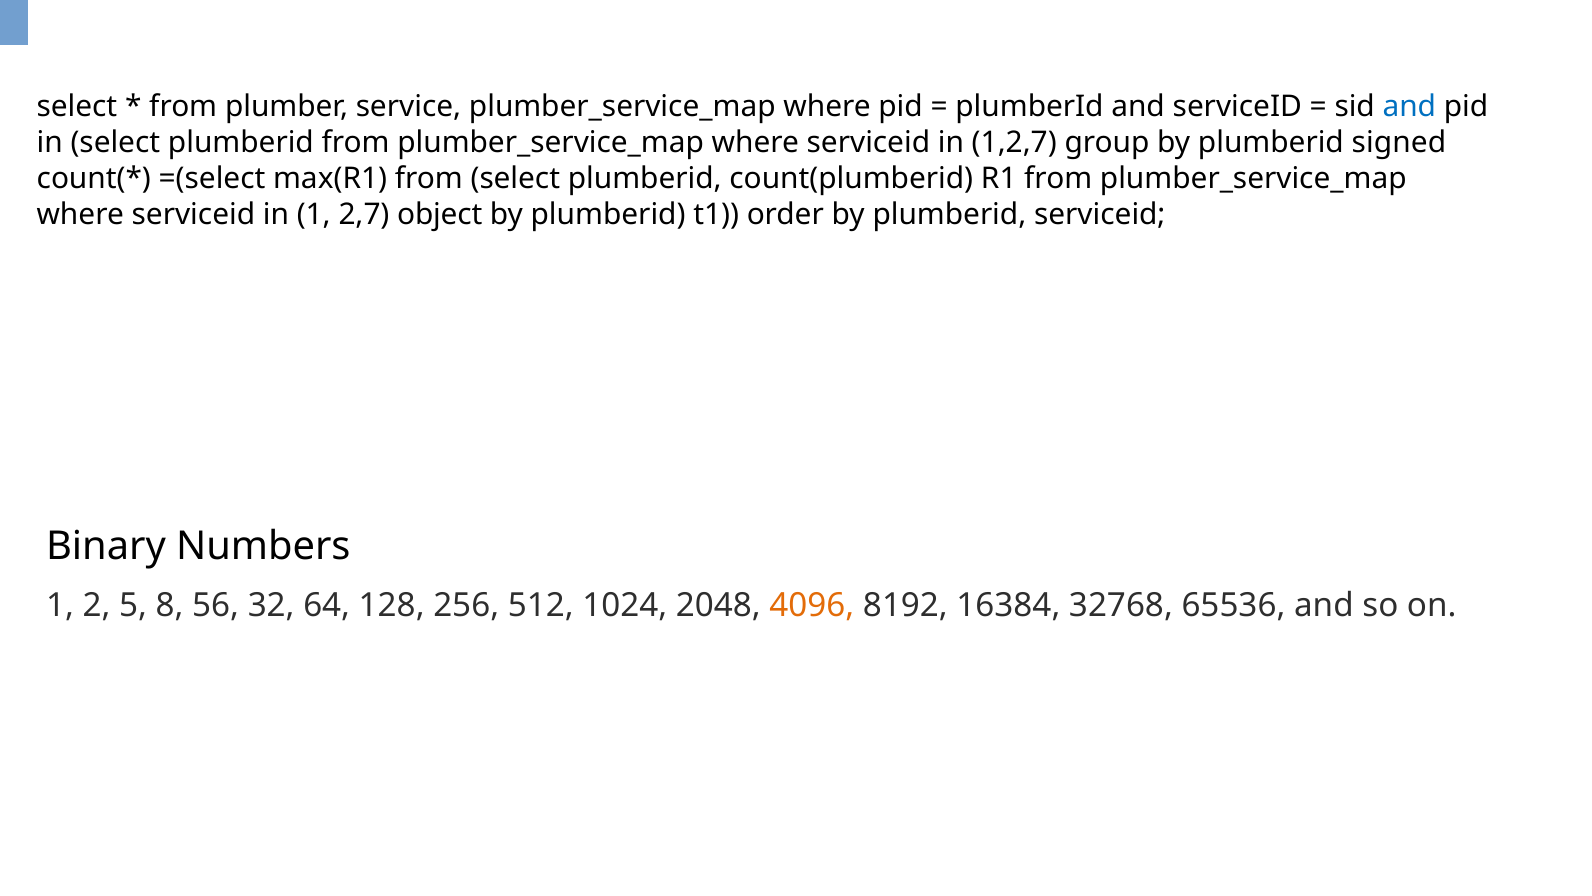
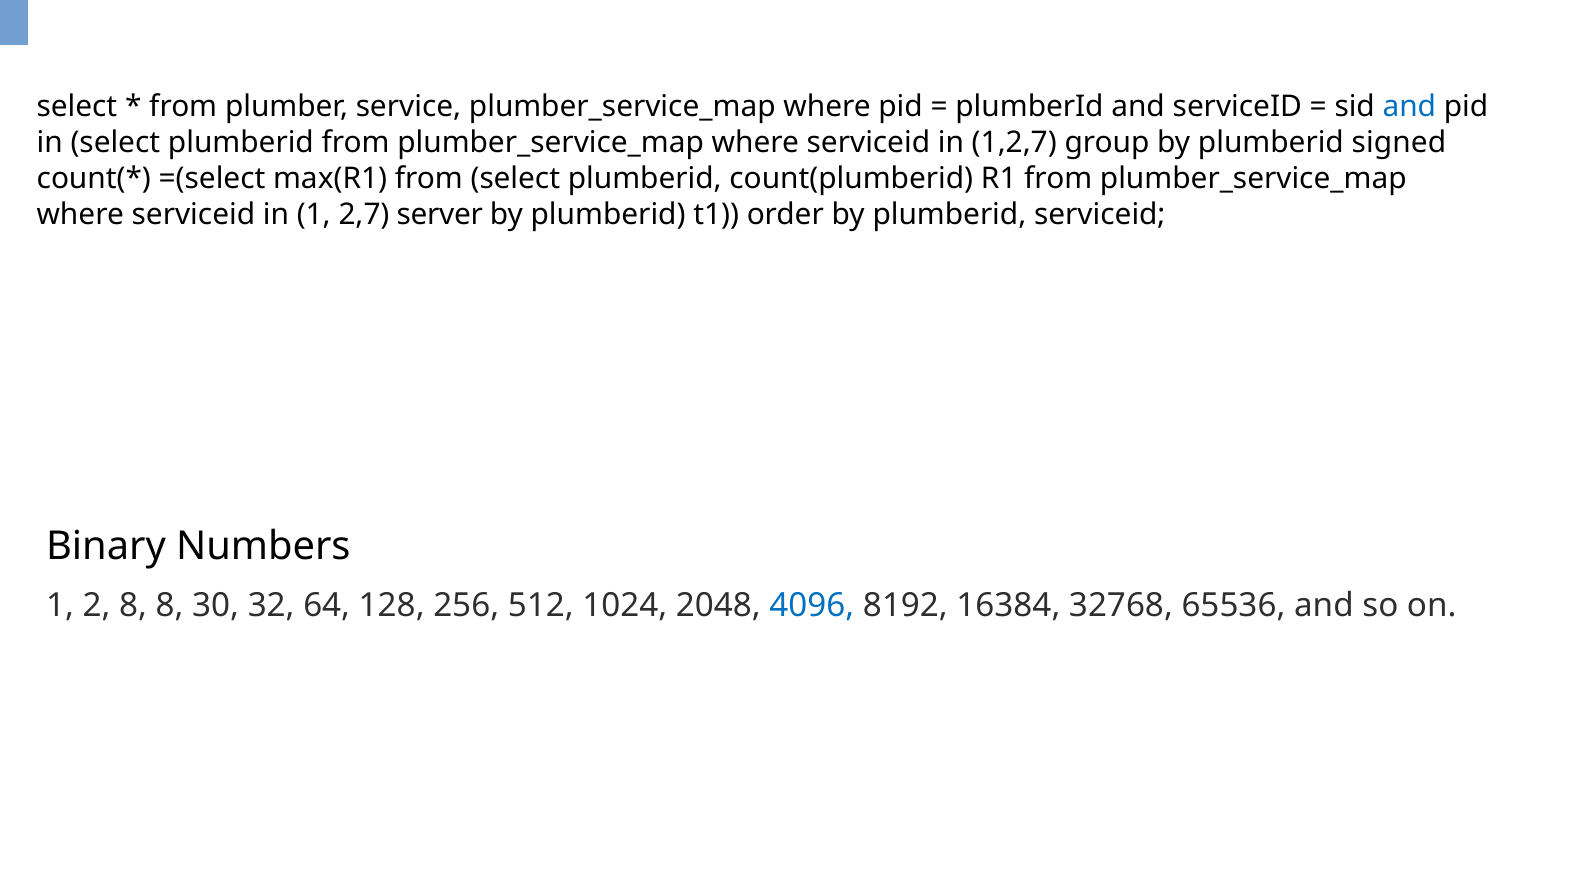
object: object -> server
2 5: 5 -> 8
56: 56 -> 30
4096 colour: orange -> blue
